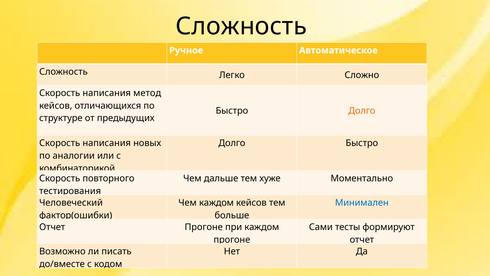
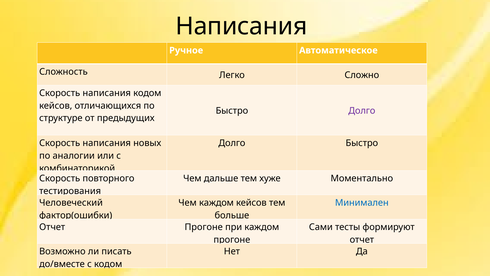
Сложность at (241, 26): Сложность -> Написания
написания метод: метод -> кодом
Долго at (362, 111) colour: orange -> purple
